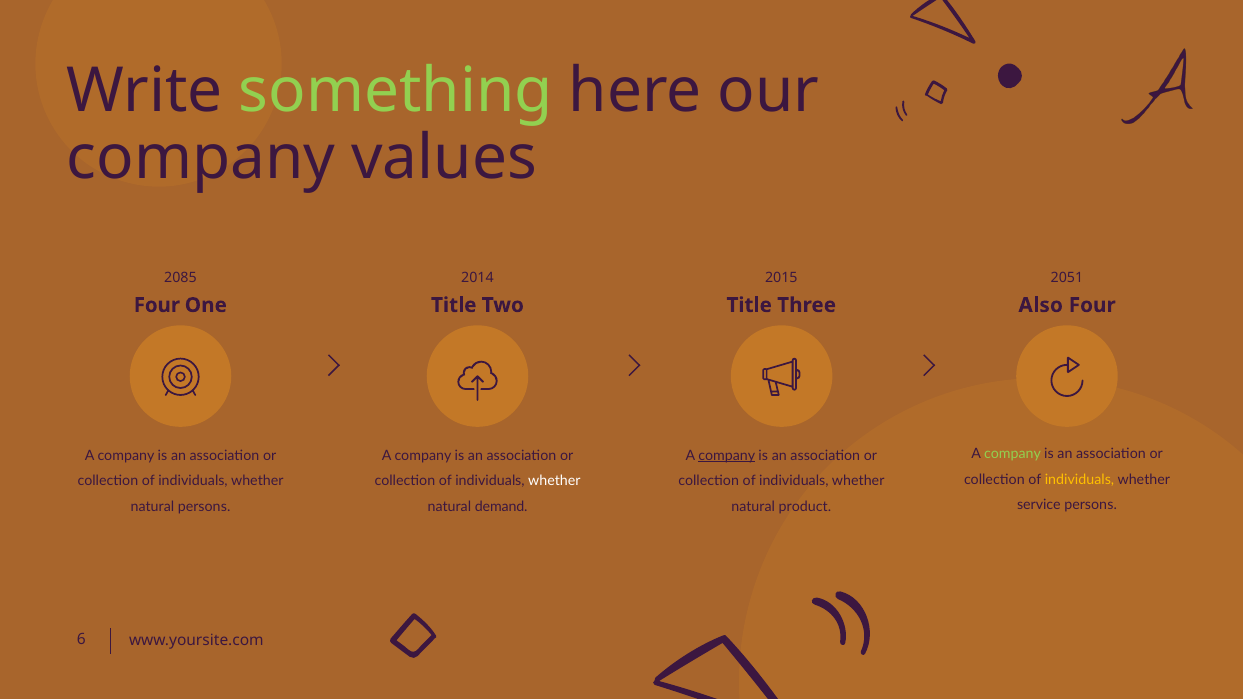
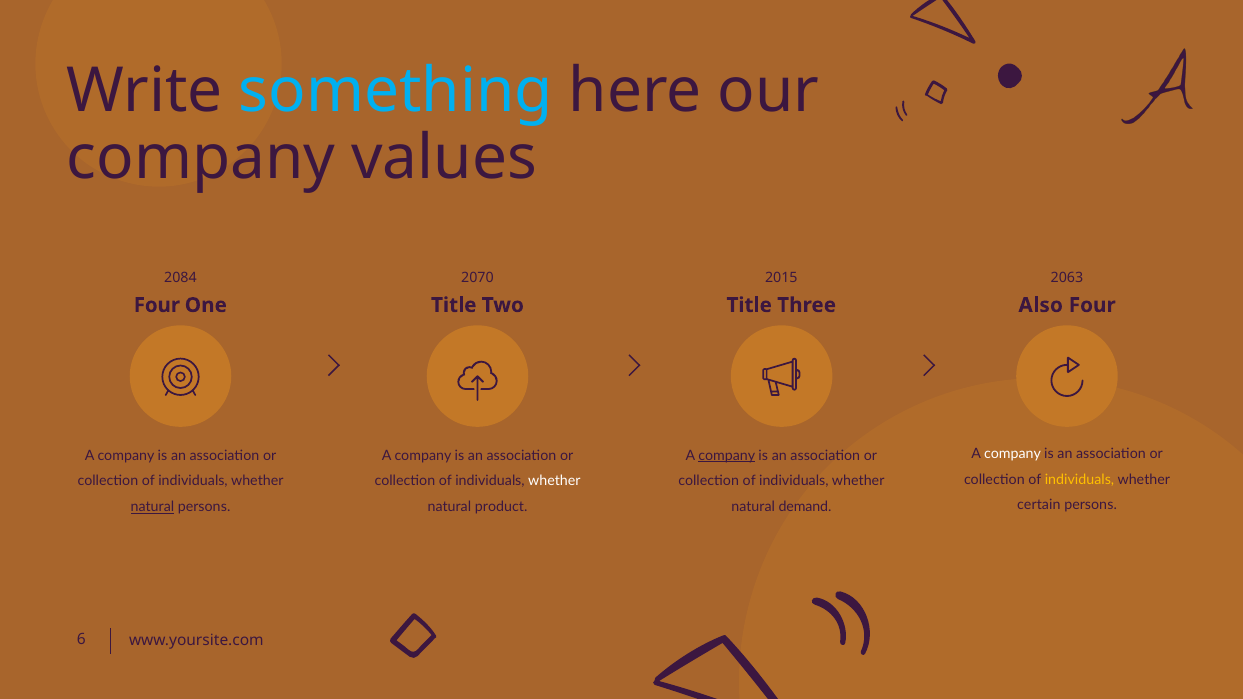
something colour: light green -> light blue
2085: 2085 -> 2084
2014: 2014 -> 2070
2051: 2051 -> 2063
company at (1012, 454) colour: light green -> white
service: service -> certain
natural at (152, 507) underline: none -> present
demand: demand -> product
product: product -> demand
